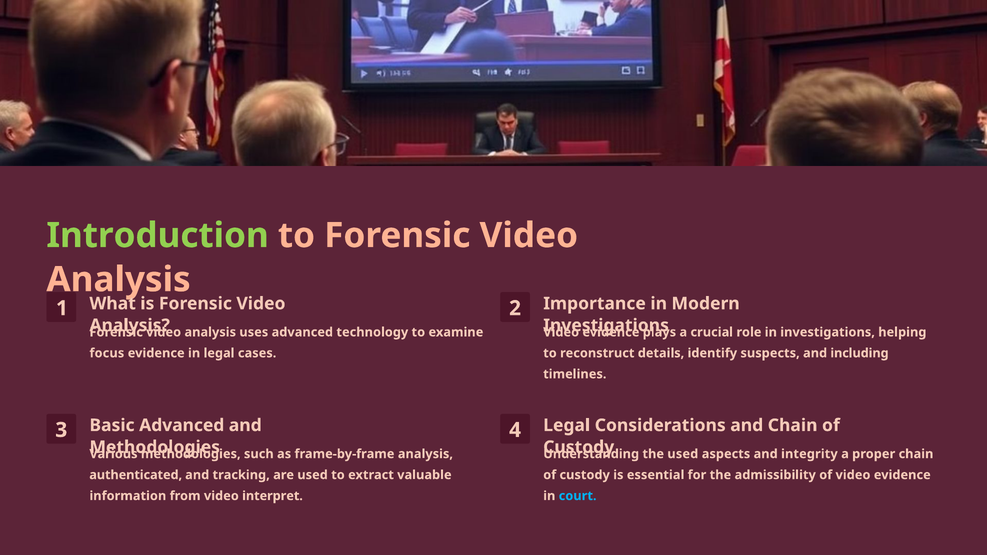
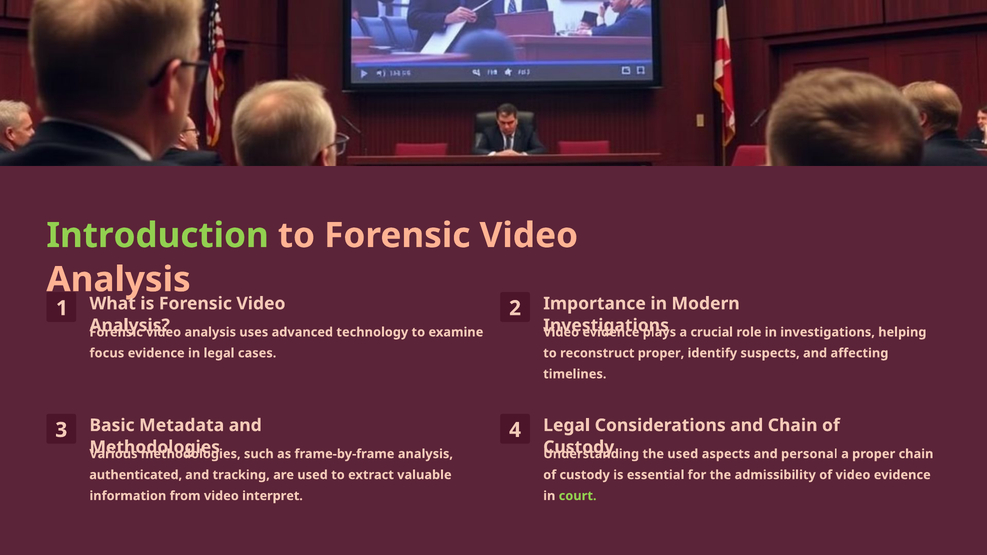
reconstruct details: details -> proper
including: including -> affecting
Basic Advanced: Advanced -> Metadata
integrity: integrity -> personal
court colour: light blue -> light green
